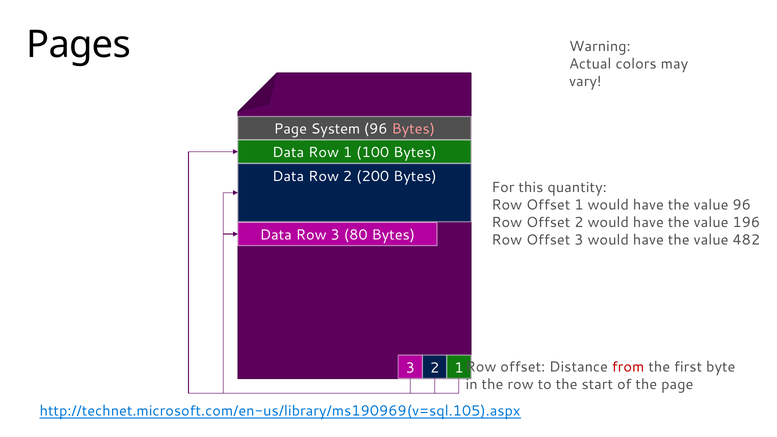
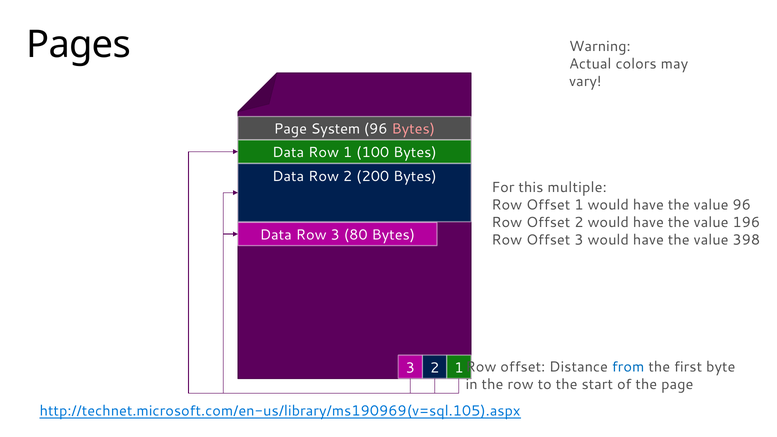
quantity: quantity -> multiple
482: 482 -> 398
from colour: red -> blue
